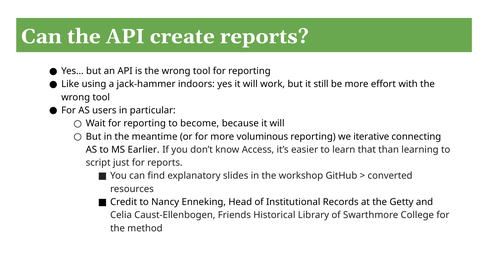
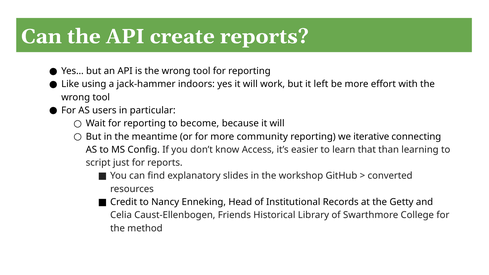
still: still -> left
voluminous: voluminous -> community
Earlier: Earlier -> Config
